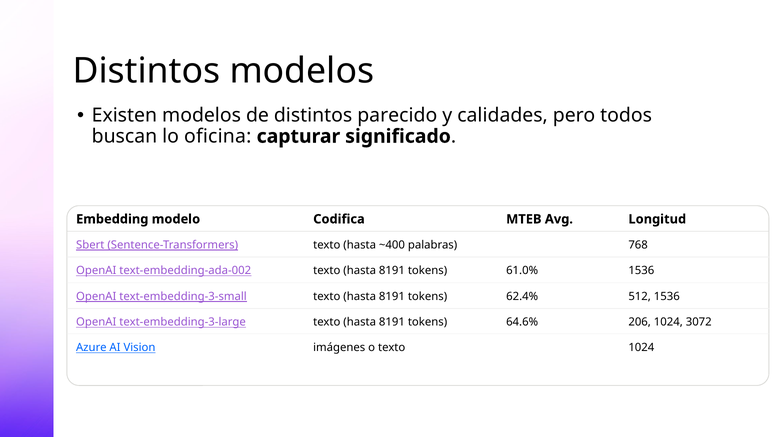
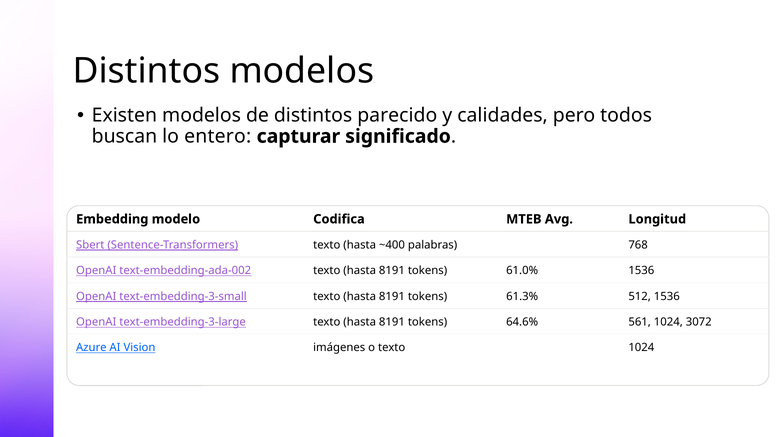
oficina: oficina -> entero
62.4%: 62.4% -> 61.3%
206: 206 -> 561
